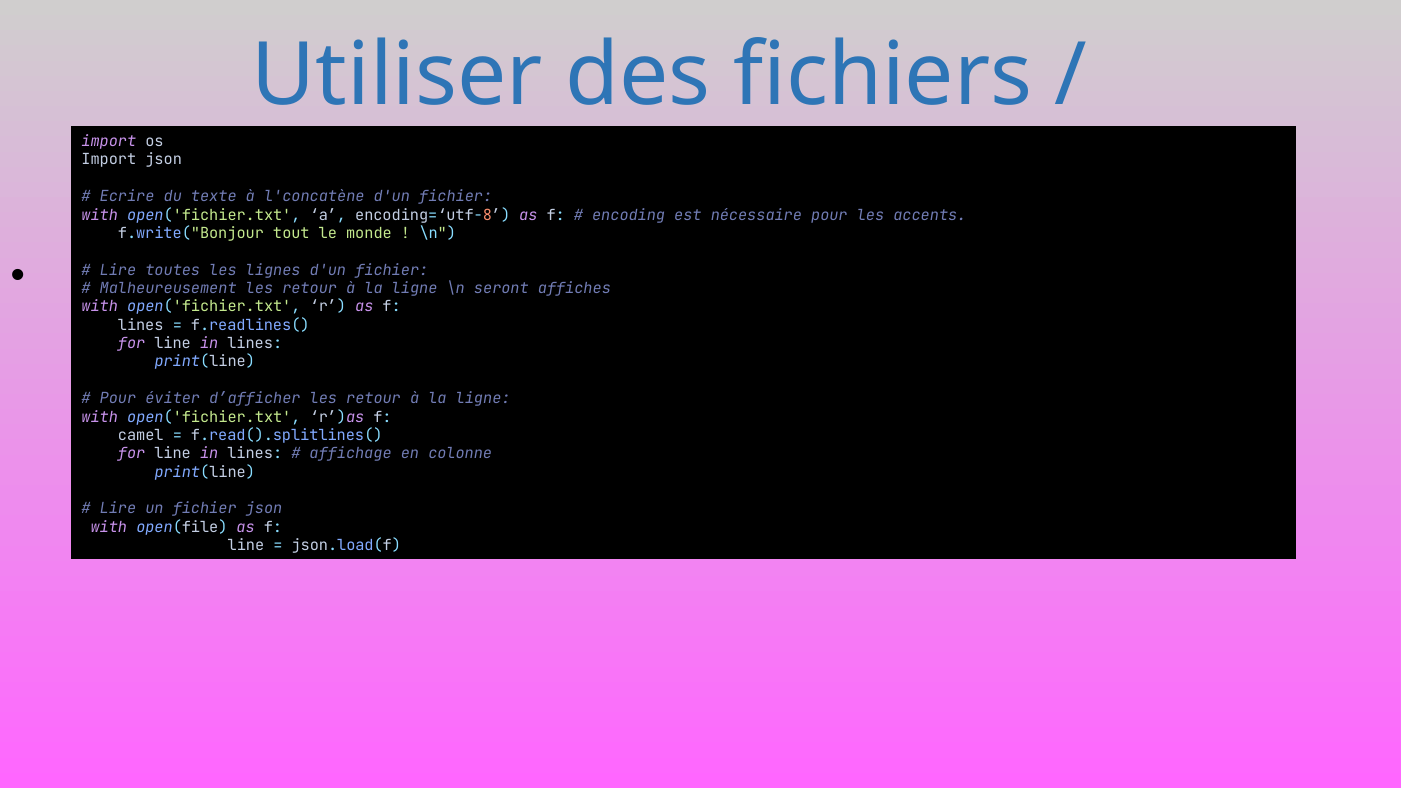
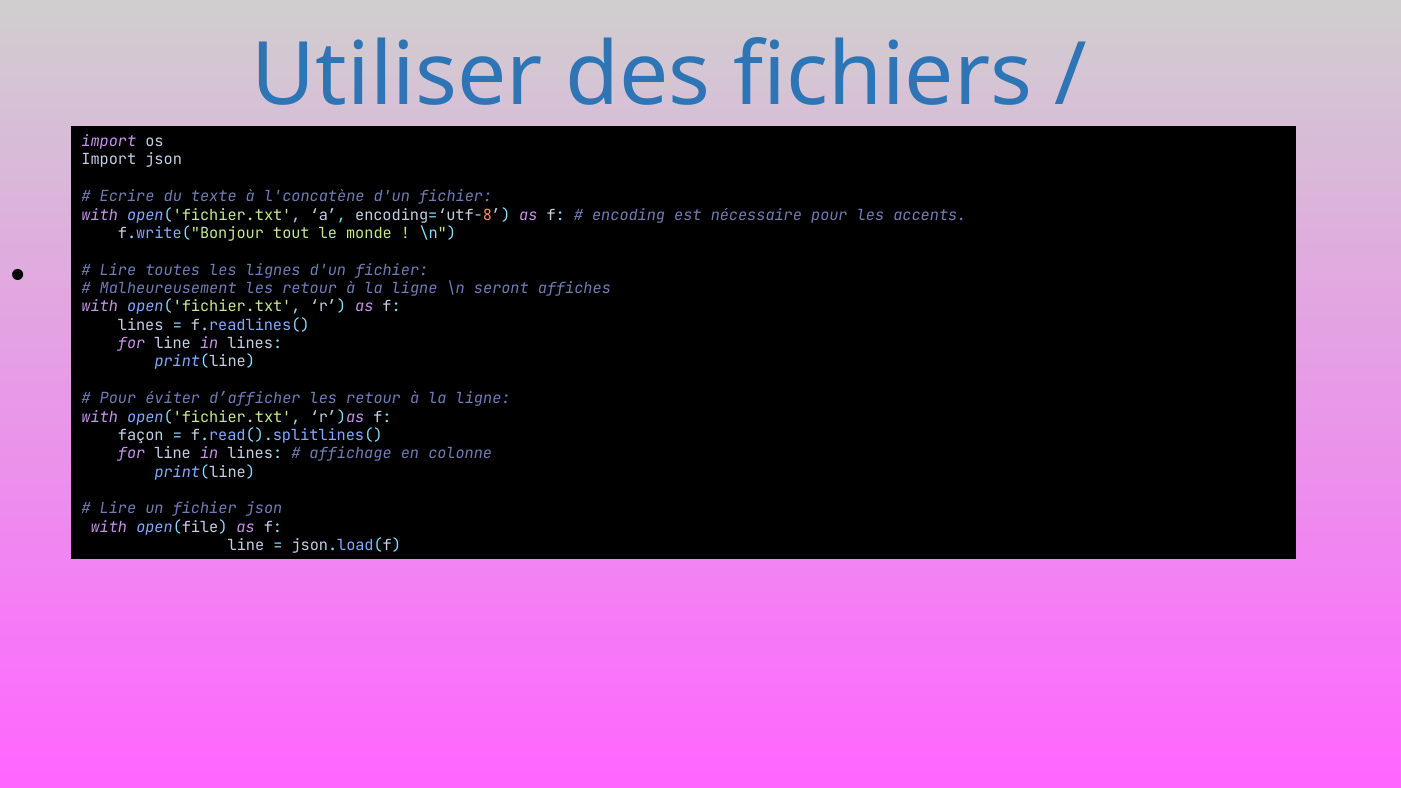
camel: camel -> façon
